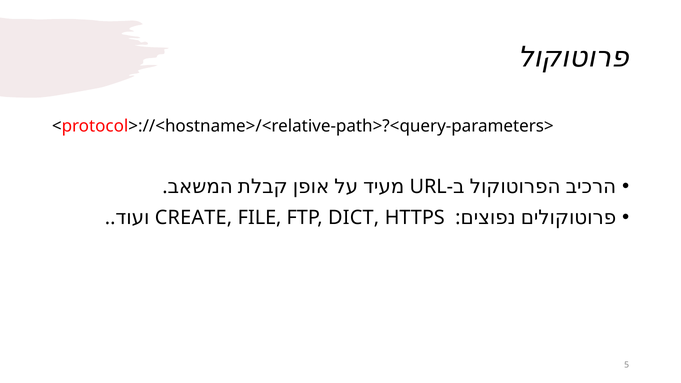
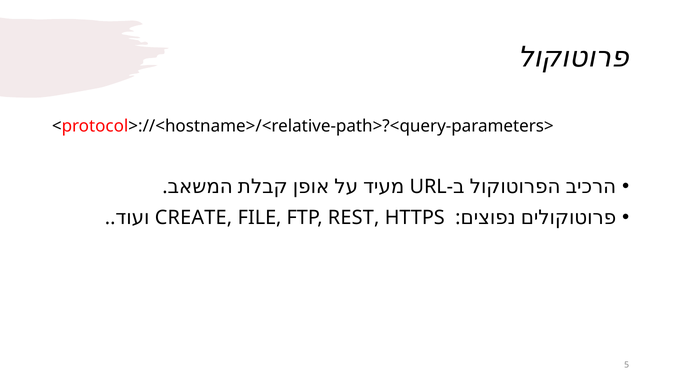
DICT: DICT -> REST
